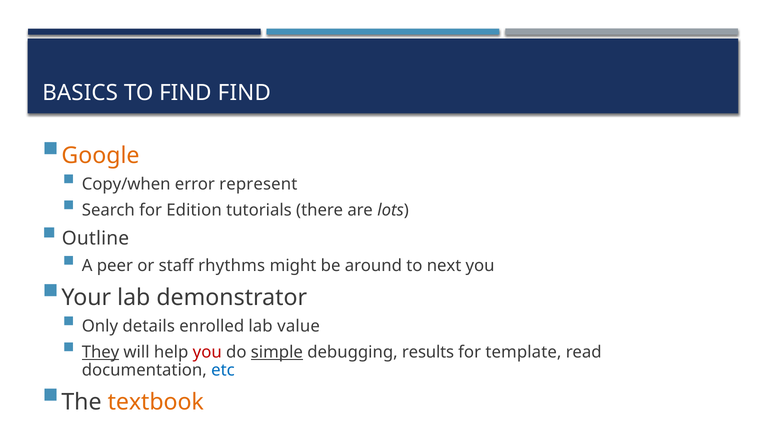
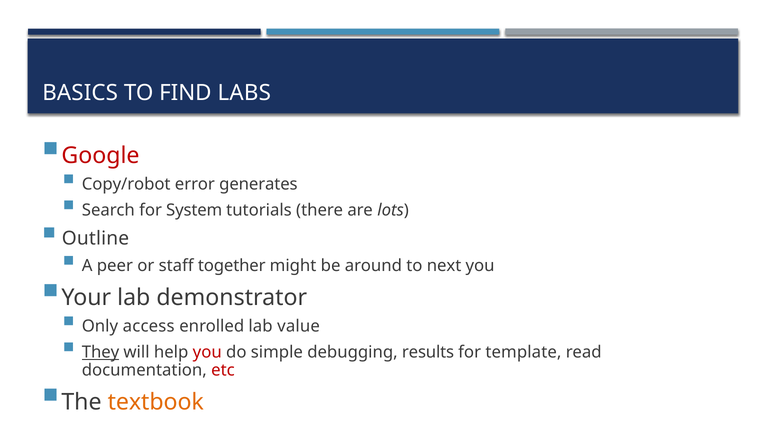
FIND FIND: FIND -> LABS
Google colour: orange -> red
Copy/when: Copy/when -> Copy/robot
represent: represent -> generates
Edition: Edition -> System
rhythms: rhythms -> together
details: details -> access
simple underline: present -> none
etc colour: blue -> red
